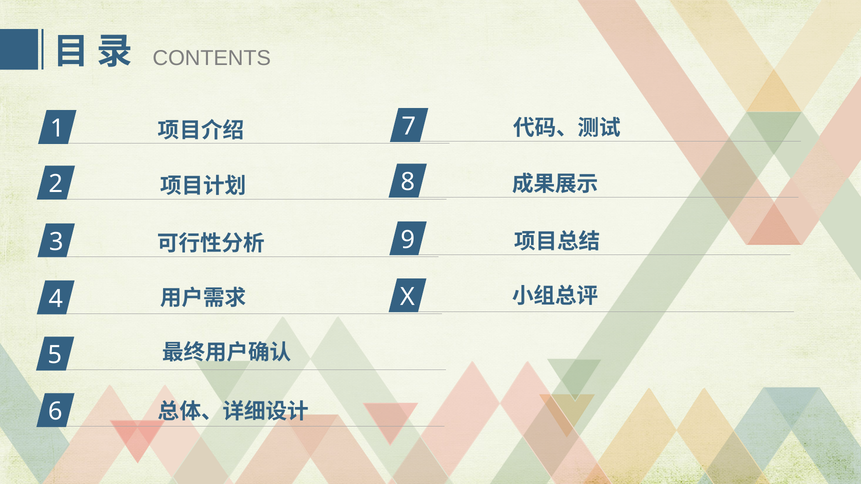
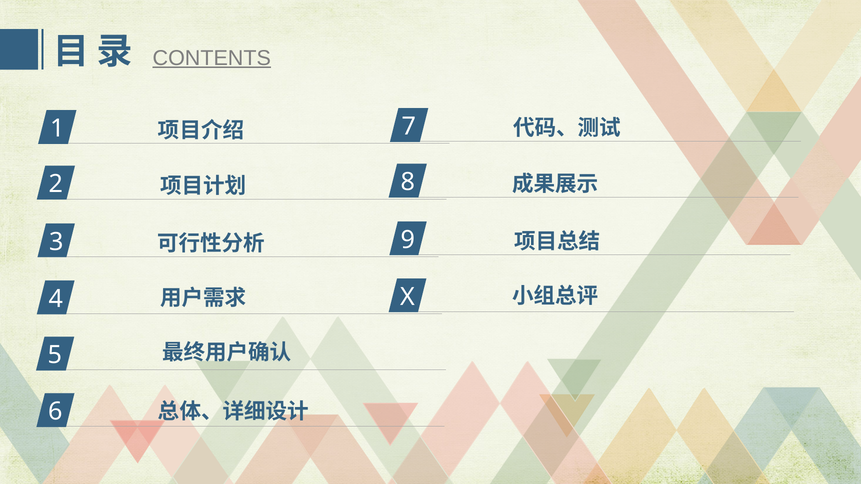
CONTENTS underline: none -> present
